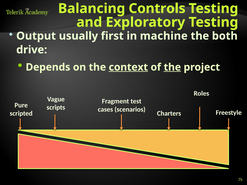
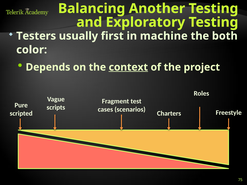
Controls: Controls -> Another
Output: Output -> Testers
drive: drive -> color
the at (172, 67) underline: present -> none
